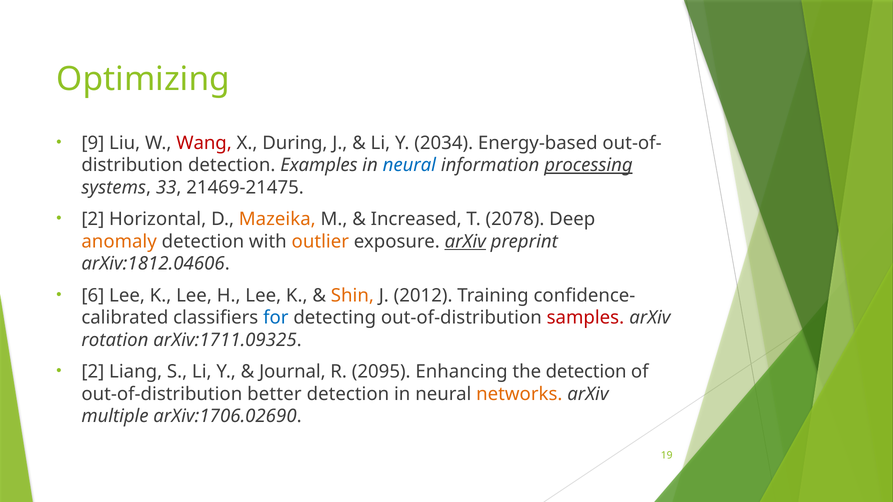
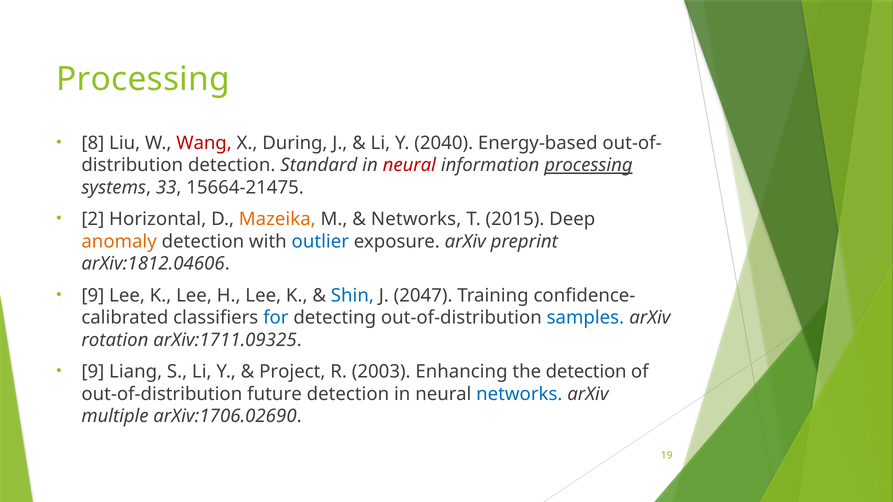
Optimizing at (143, 79): Optimizing -> Processing
9: 9 -> 8
2034: 2034 -> 2040
Examples: Examples -> Standard
neural at (409, 165) colour: blue -> red
21469-21475: 21469-21475 -> 15664-21475
Increased at (416, 219): Increased -> Networks
2078: 2078 -> 2015
outlier colour: orange -> blue
arXiv at (465, 242) underline: present -> none
6 at (93, 296): 6 -> 9
Shin colour: orange -> blue
2012: 2012 -> 2047
samples colour: red -> blue
2 at (93, 372): 2 -> 9
Journal: Journal -> Project
2095: 2095 -> 2003
better: better -> future
networks at (519, 394) colour: orange -> blue
